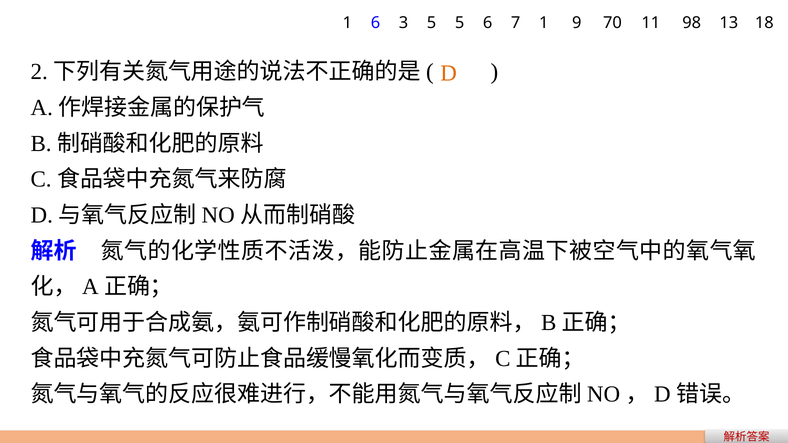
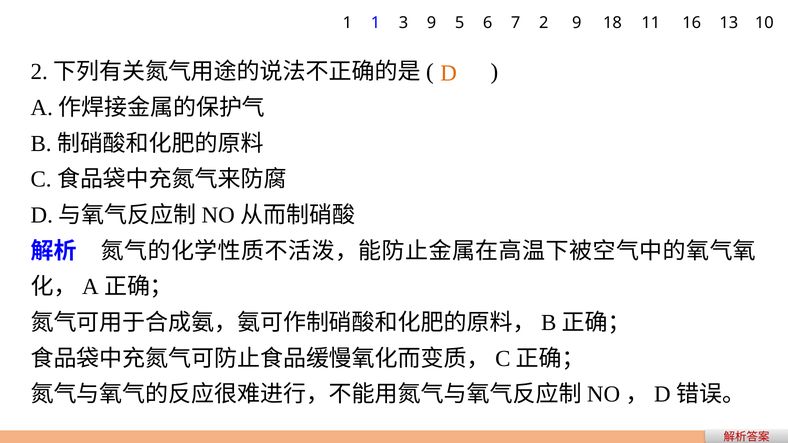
1 6: 6 -> 1
3 5: 5 -> 9
7 1: 1 -> 2
70: 70 -> 18
98: 98 -> 16
18: 18 -> 10
